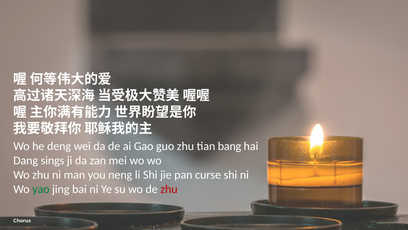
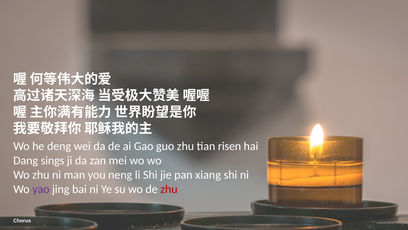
bang: bang -> risen
curse: curse -> xiang
yao colour: green -> purple
